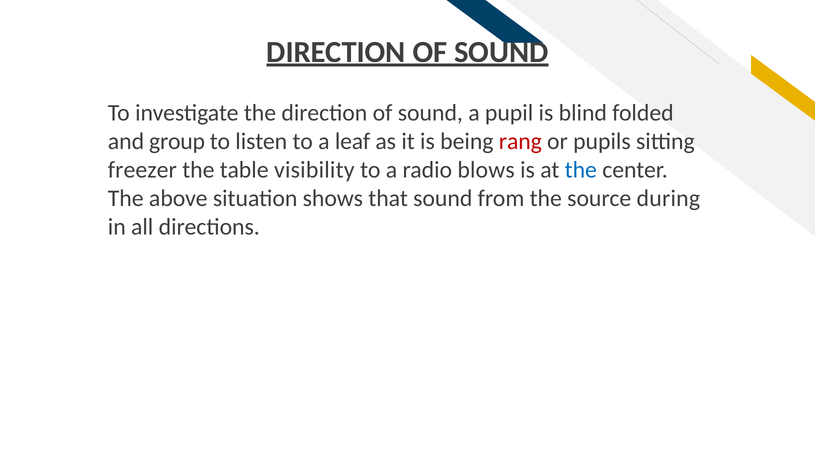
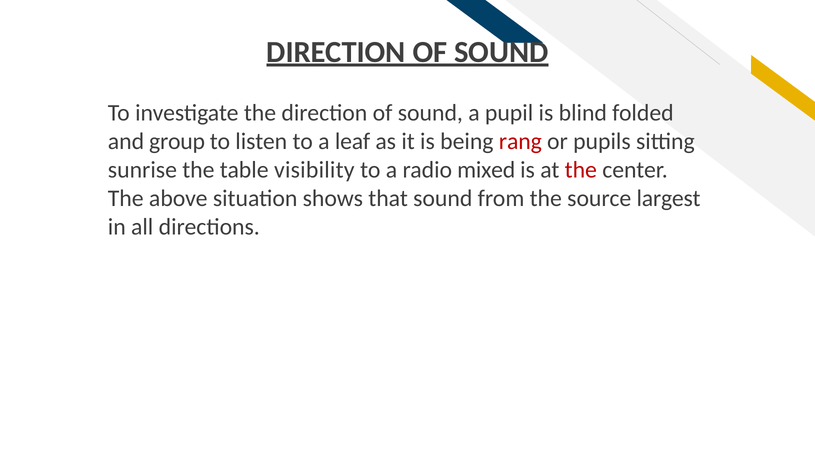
freezer: freezer -> sunrise
blows: blows -> mixed
the at (581, 170) colour: blue -> red
during: during -> largest
